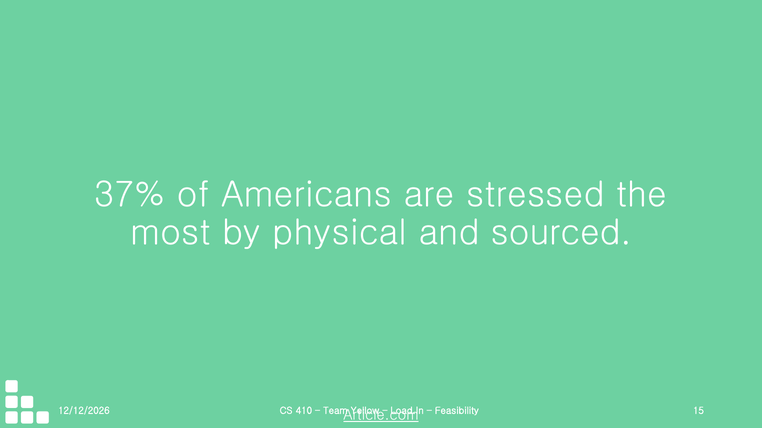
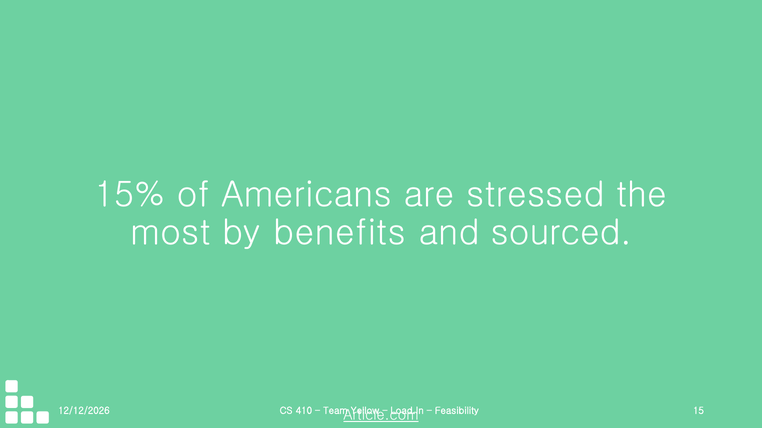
37%: 37% -> 15%
physical: physical -> benefits
